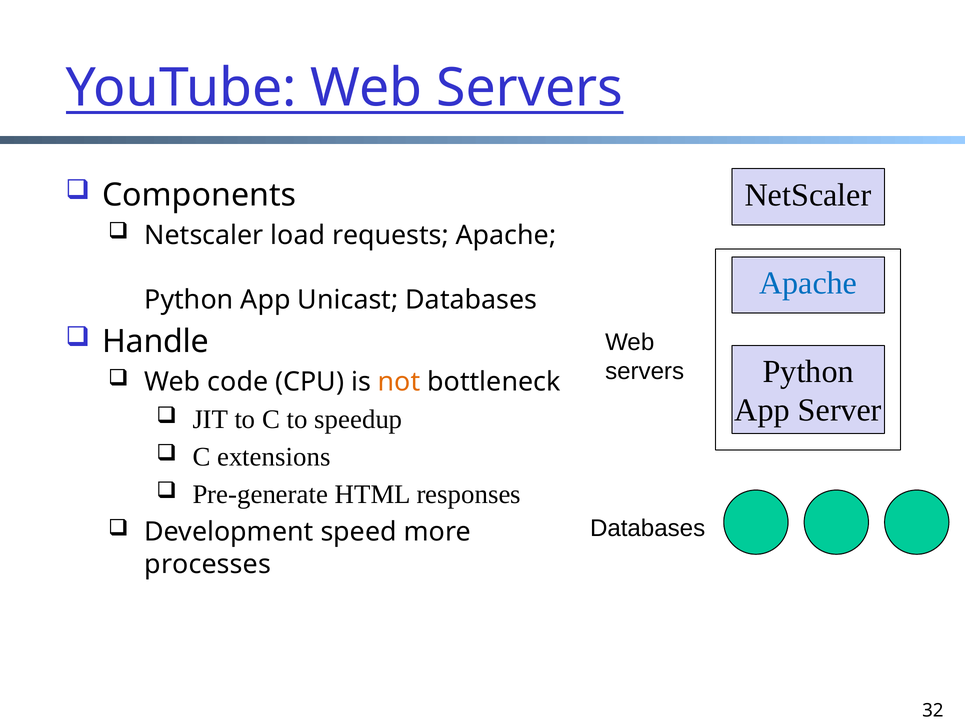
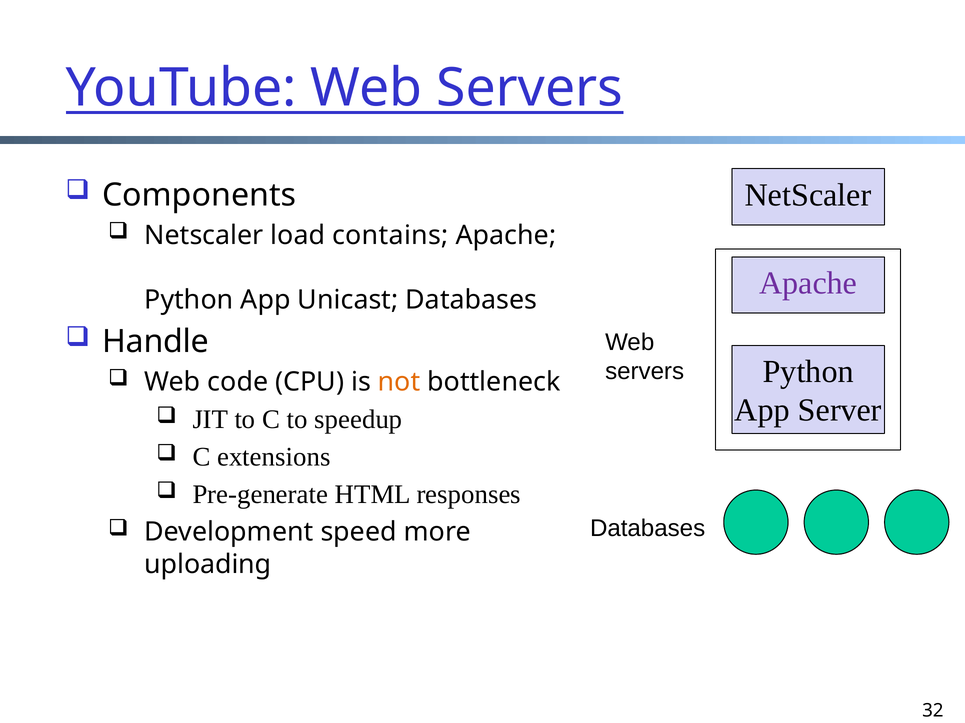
requests: requests -> contains
Apache at (808, 284) colour: blue -> purple
processes: processes -> uploading
